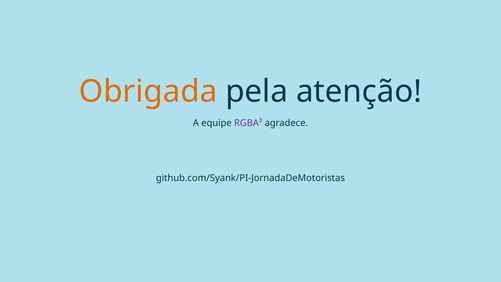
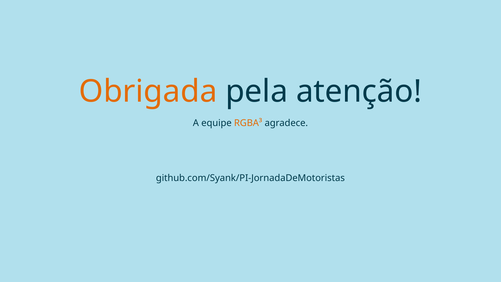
RGBA³ colour: purple -> orange
